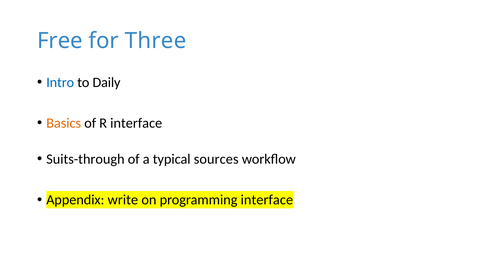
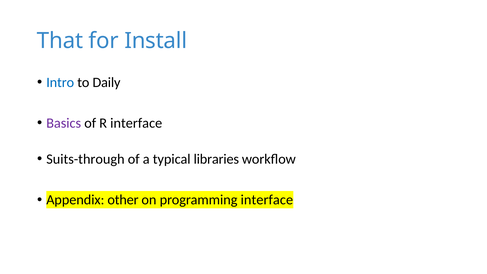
Free: Free -> That
Three: Three -> Install
Basics colour: orange -> purple
sources: sources -> libraries
write: write -> other
